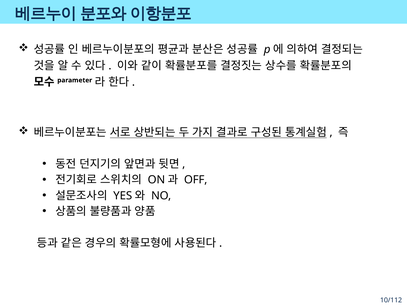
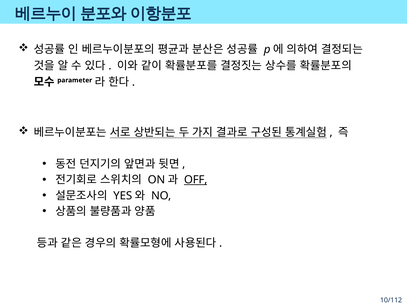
OFF underline: none -> present
